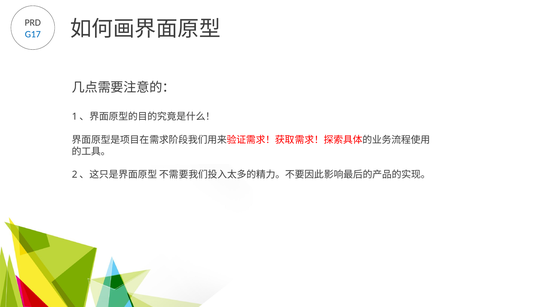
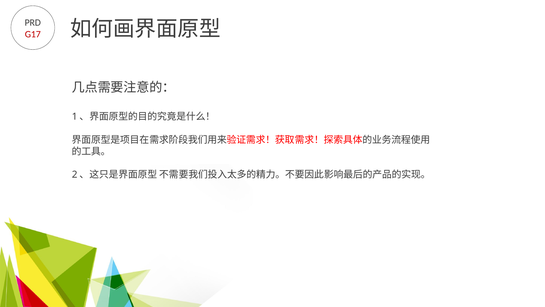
G17 colour: blue -> red
